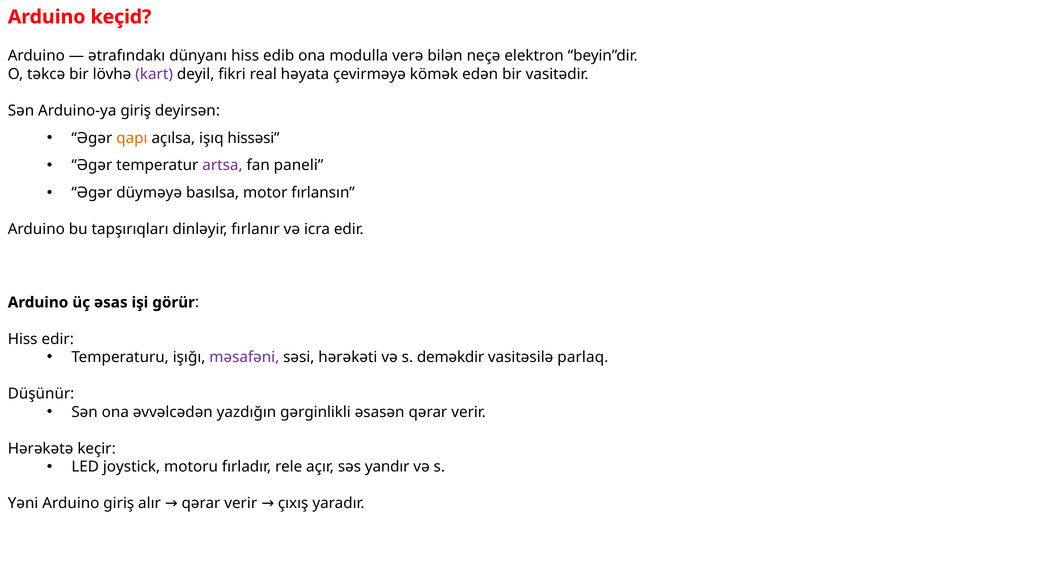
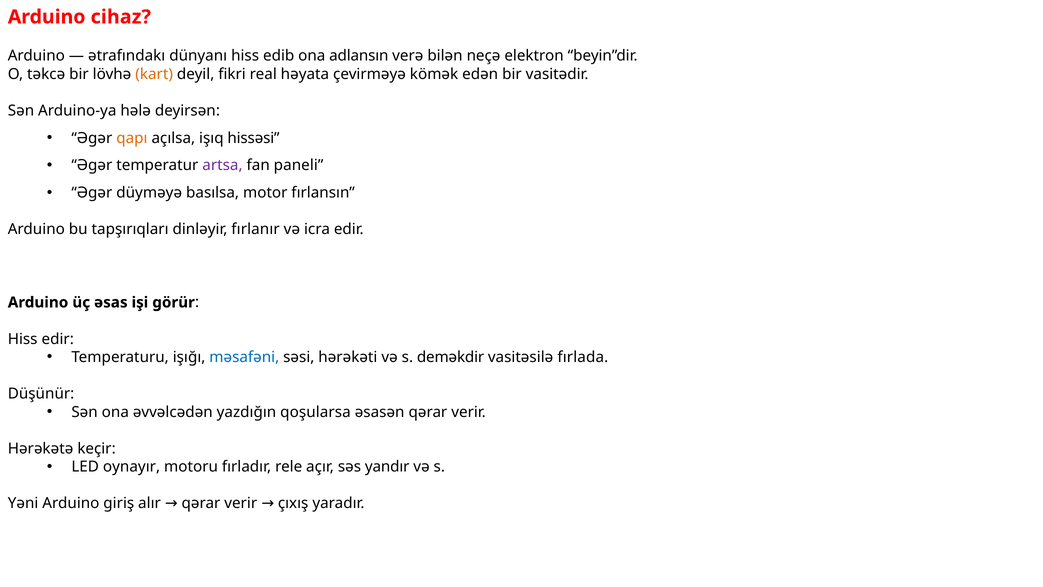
keçid: keçid -> cihaz
modulla: modulla -> adlansın
kart colour: purple -> orange
Arduino-ya giriş: giriş -> hələ
məsafəni colour: purple -> blue
parlaq: parlaq -> fırlada
gərginlikli: gərginlikli -> qoşularsa
joystick: joystick -> oynayır
